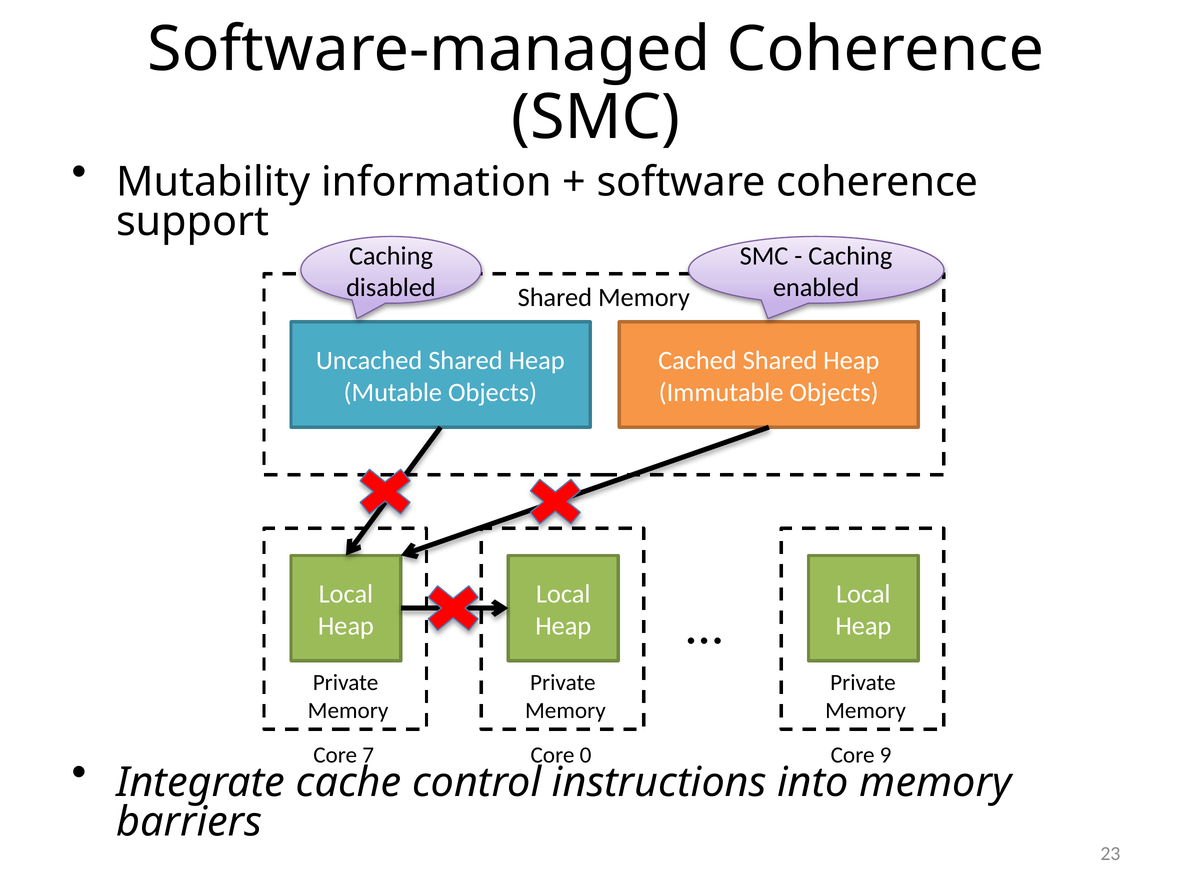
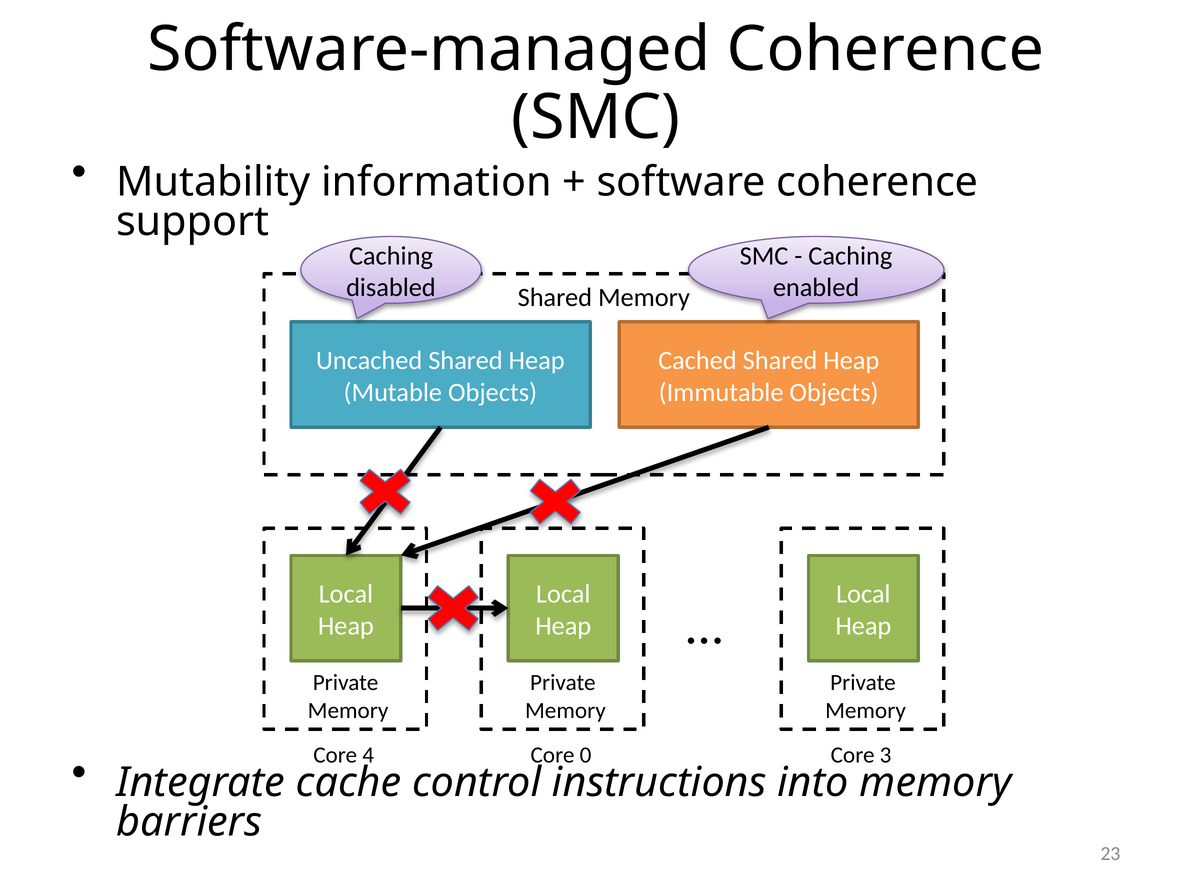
7: 7 -> 4
9: 9 -> 3
